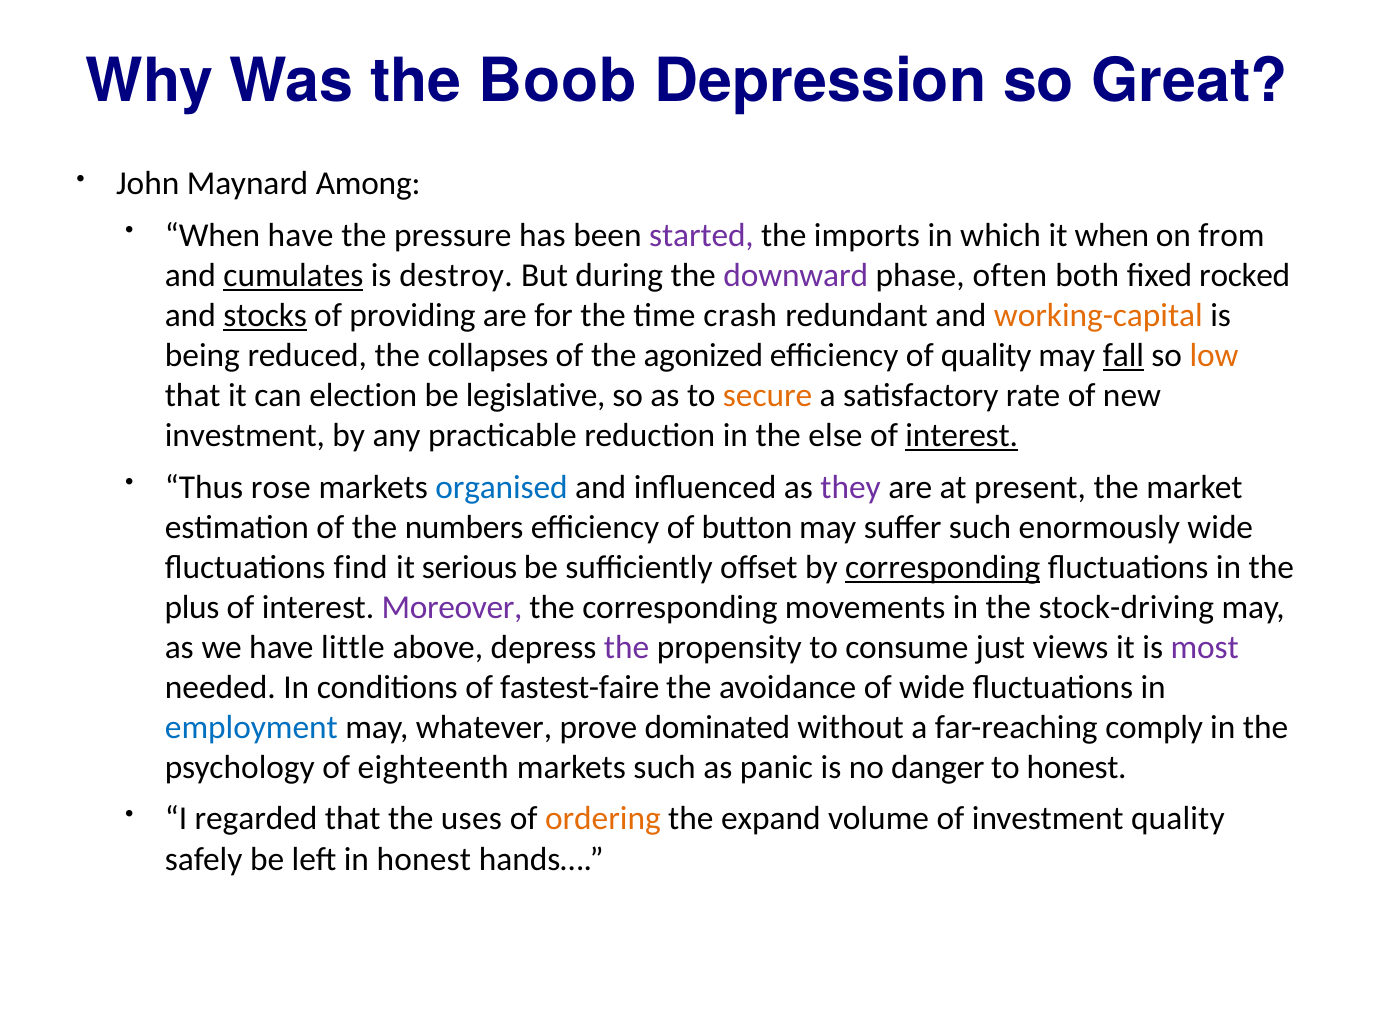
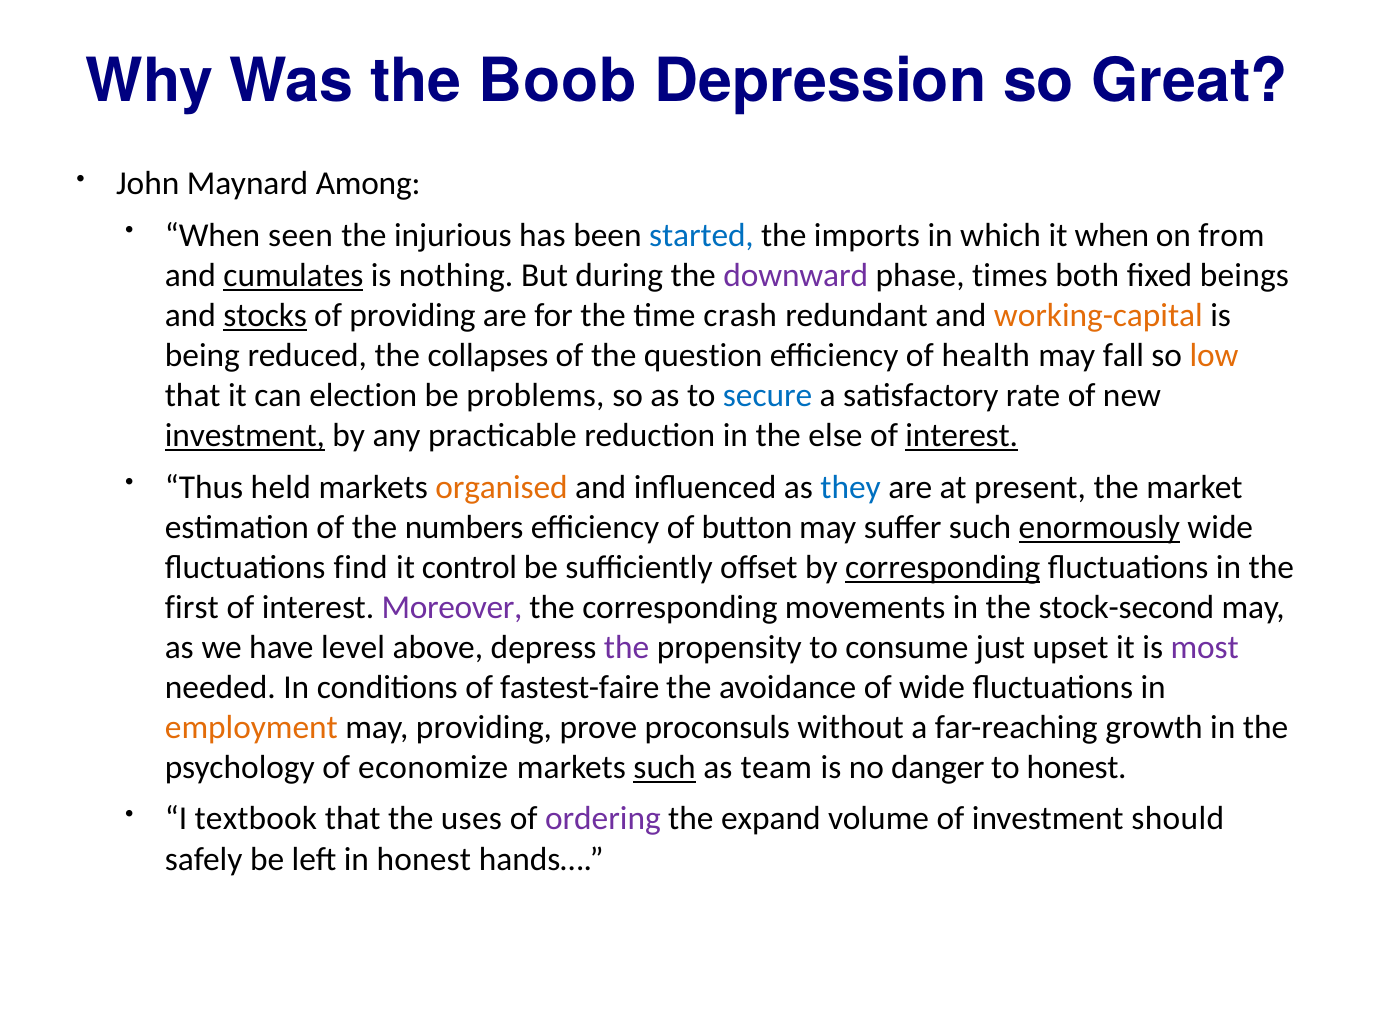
When have: have -> seen
pressure: pressure -> injurious
started colour: purple -> blue
destroy: destroy -> nothing
often: often -> times
rocked: rocked -> beings
agonized: agonized -> question
of quality: quality -> health
fall underline: present -> none
legislative: legislative -> problems
secure colour: orange -> blue
investment at (245, 436) underline: none -> present
rose: rose -> held
organised colour: blue -> orange
they colour: purple -> blue
enormously underline: none -> present
serious: serious -> control
plus: plus -> first
stock-driving: stock-driving -> stock-second
little: little -> level
views: views -> upset
employment colour: blue -> orange
may whatever: whatever -> providing
dominated: dominated -> proconsuls
comply: comply -> growth
eighteenth: eighteenth -> economize
such at (665, 768) underline: none -> present
panic: panic -> team
regarded: regarded -> textbook
ordering colour: orange -> purple
investment quality: quality -> should
